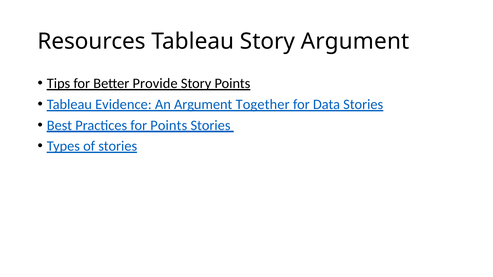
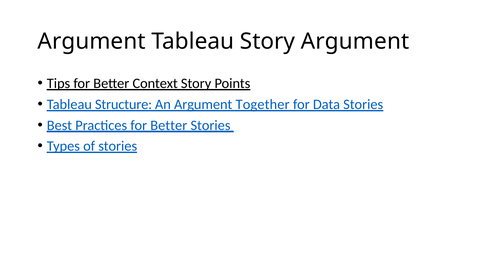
Resources at (92, 41): Resources -> Argument
Provide: Provide -> Context
Evidence: Evidence -> Structure
Practices for Points: Points -> Better
